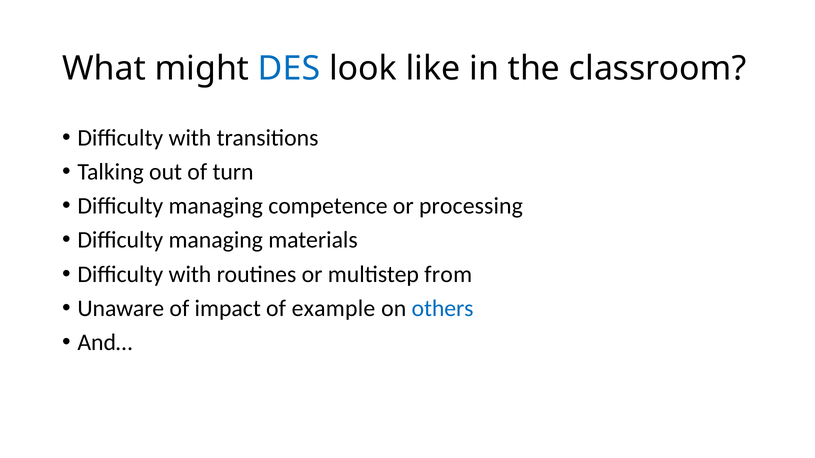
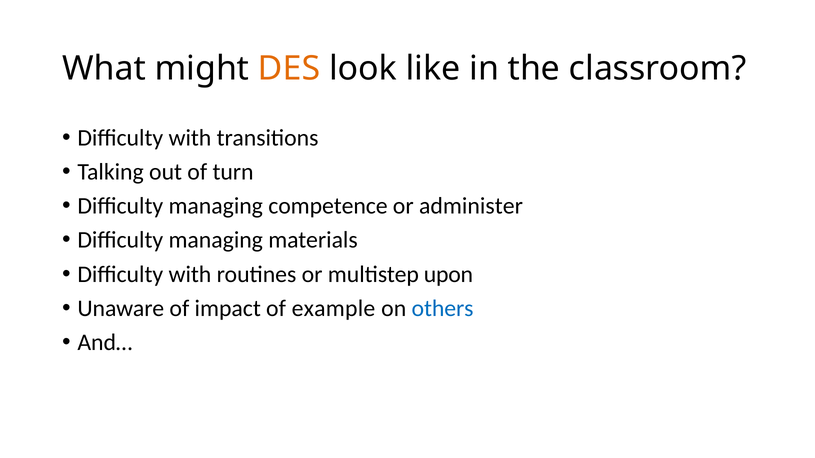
DES colour: blue -> orange
processing: processing -> administer
from: from -> upon
